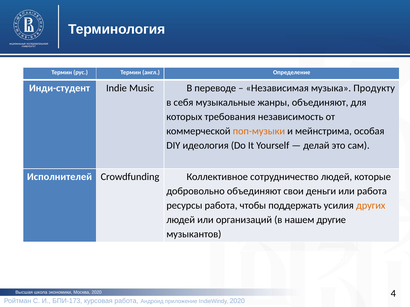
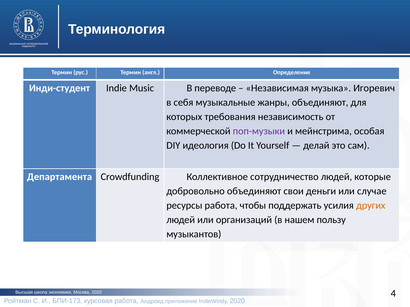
Продукту: Продукту -> Игоревич
поп-музыки colour: orange -> purple
Исполнителей: Исполнителей -> Департамента
или работа: работа -> случае
другие: другие -> пользу
